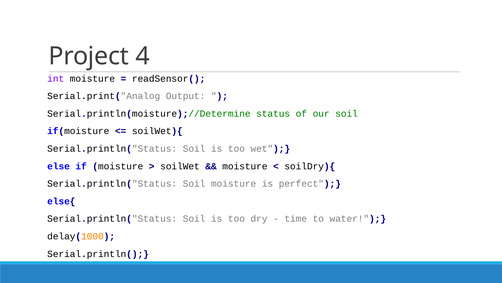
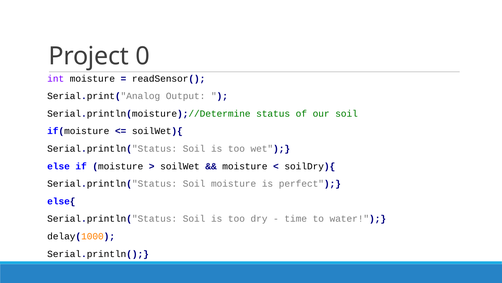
4: 4 -> 0
